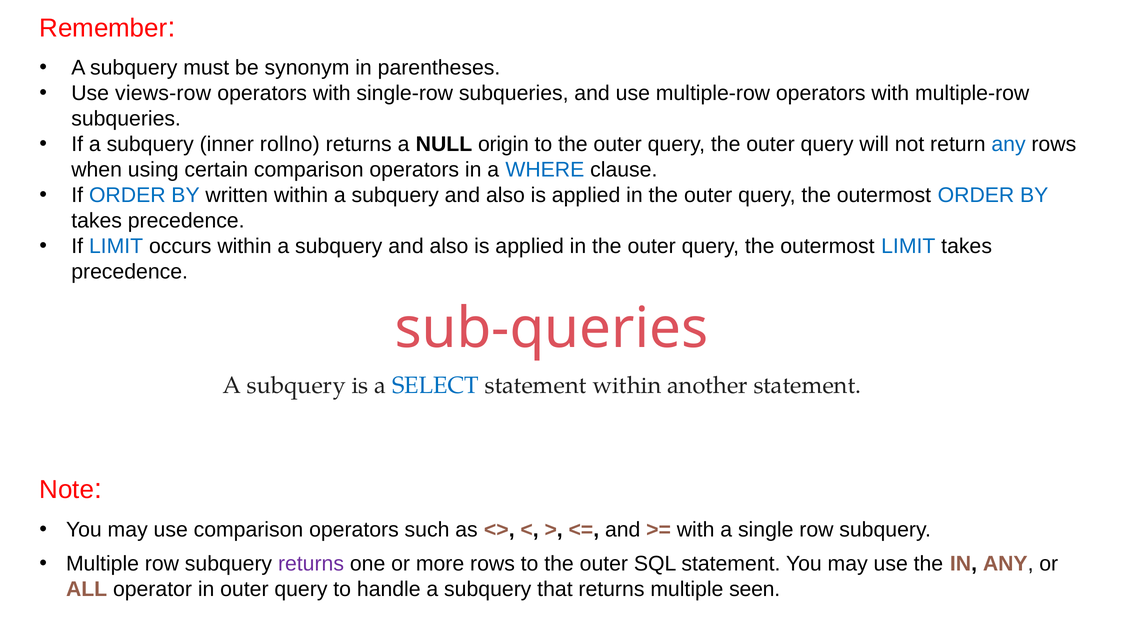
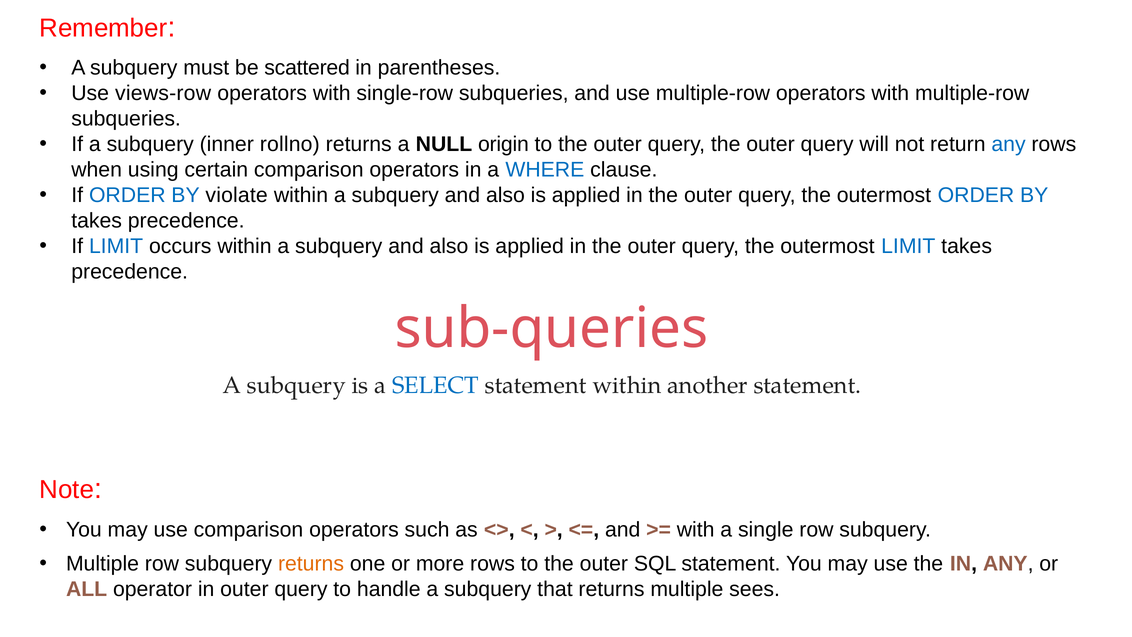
synonym: synonym -> scattered
written: written -> violate
returns at (311, 563) colour: purple -> orange
seen: seen -> sees
